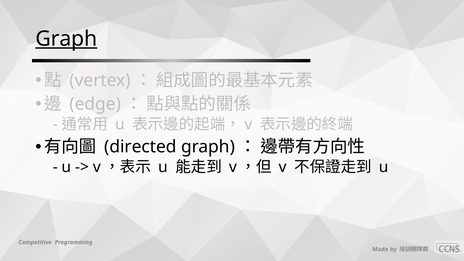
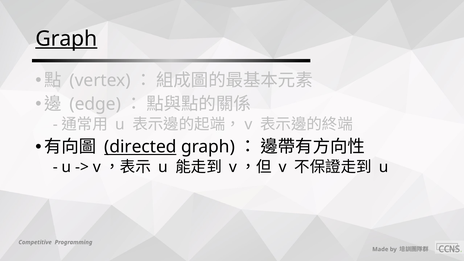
directed underline: none -> present
